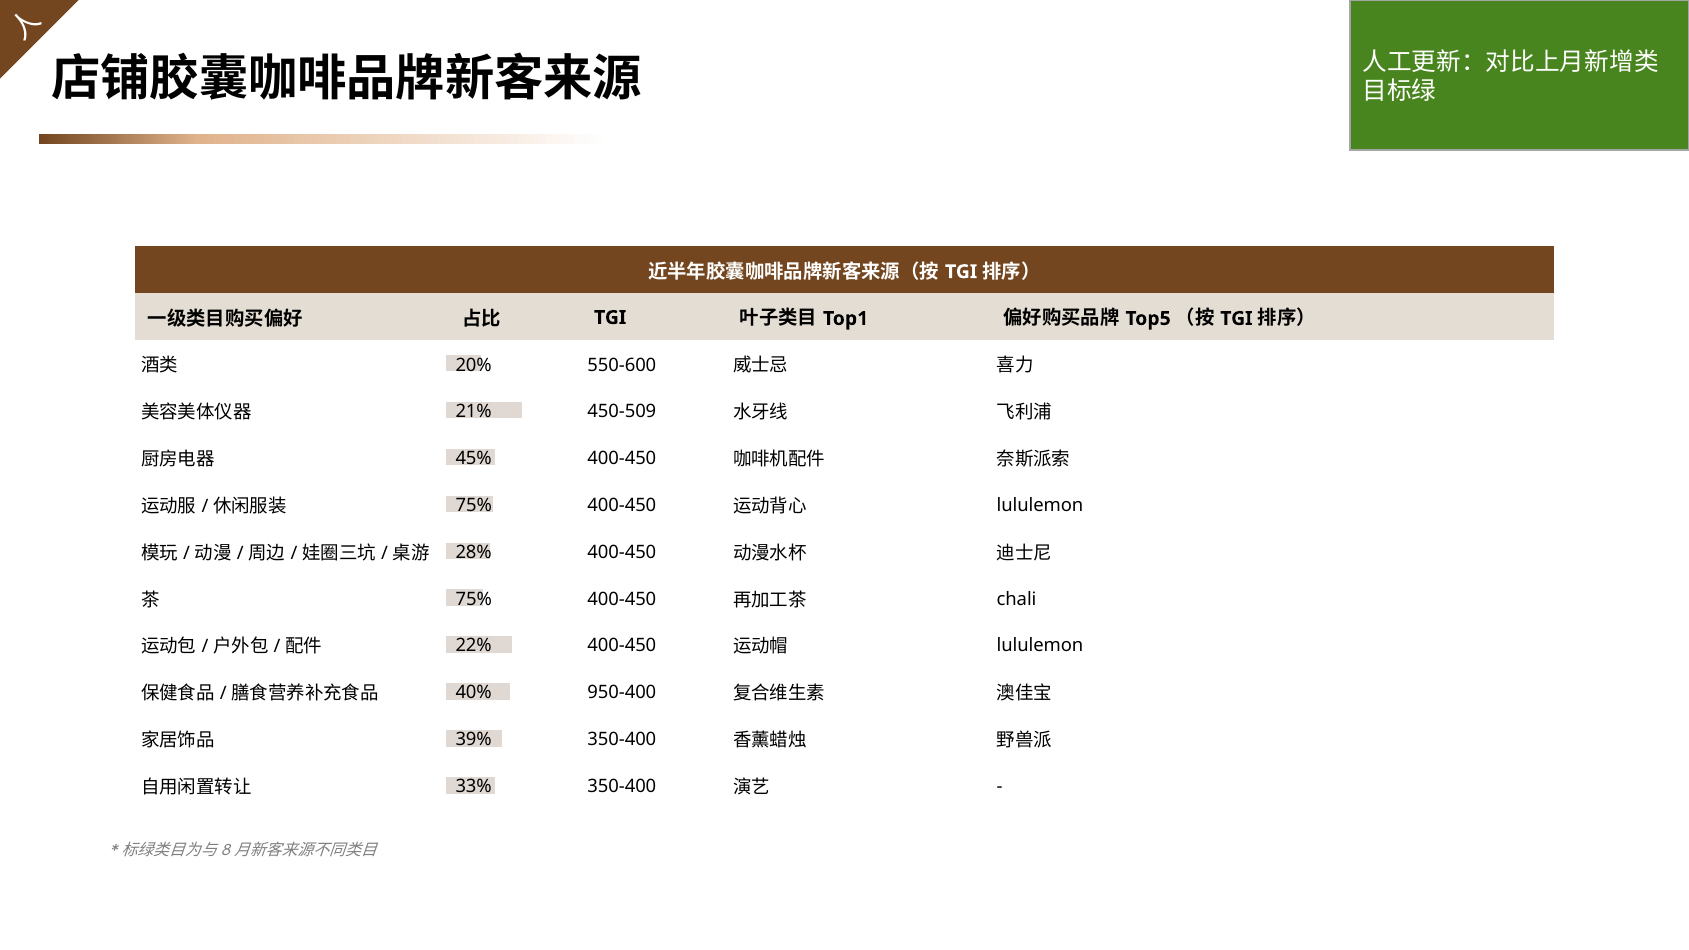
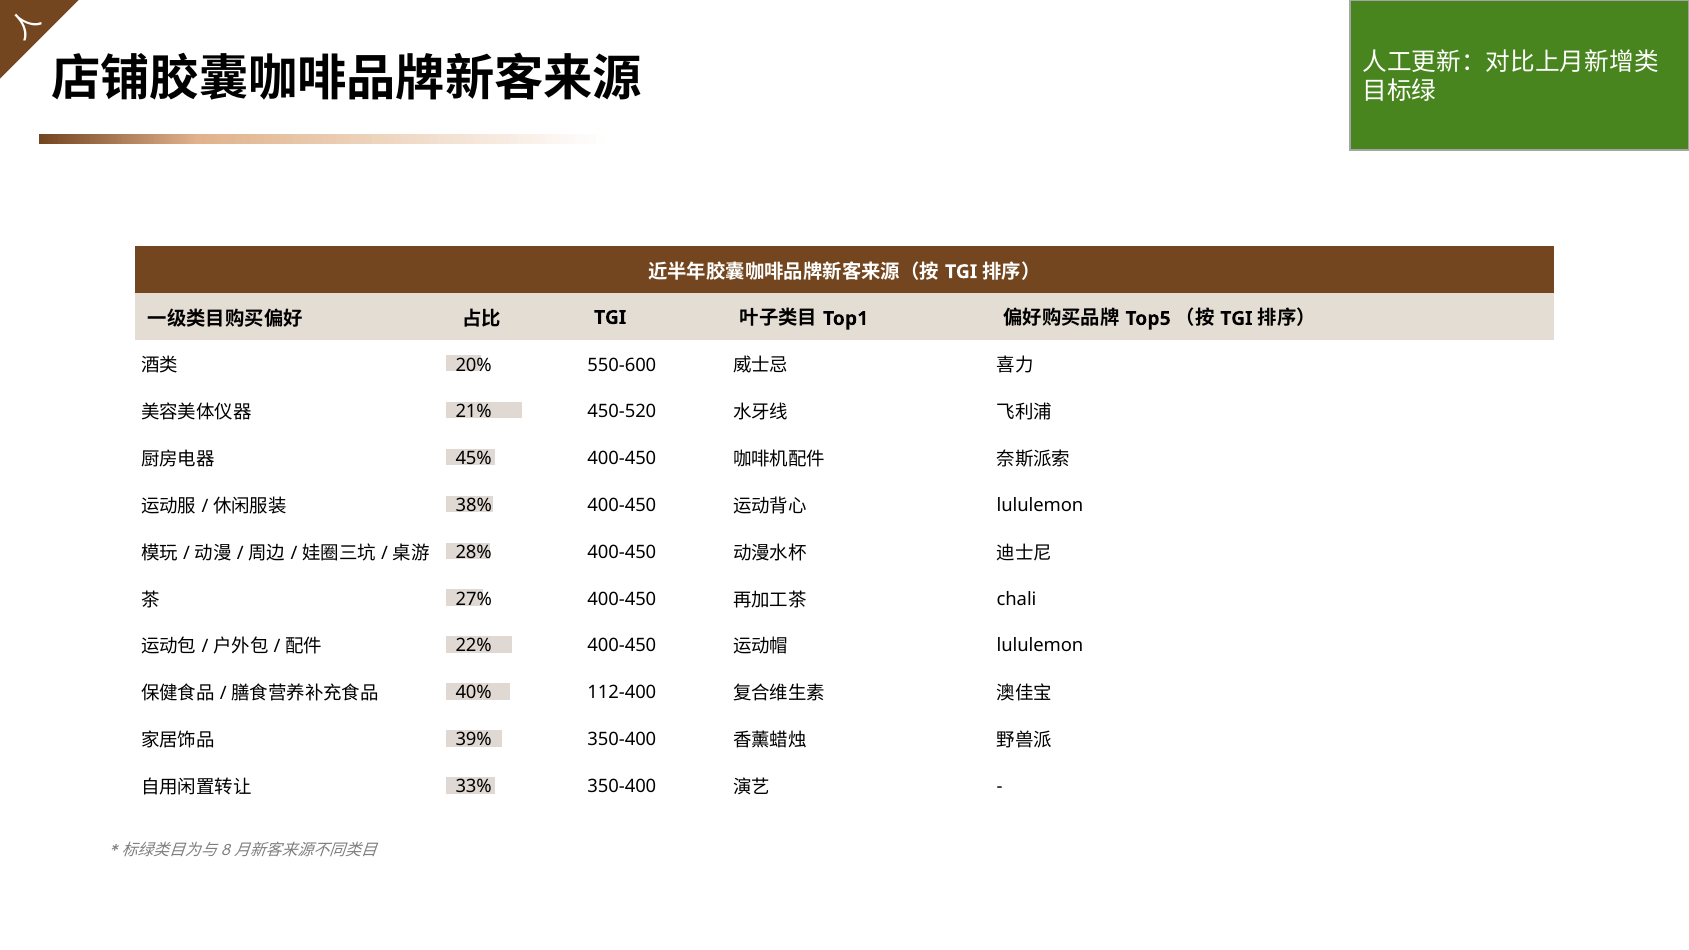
450-509: 450-509 -> 450-520
75% at (474, 505): 75% -> 38%
75% at (474, 599): 75% -> 27%
950-400: 950-400 -> 112-400
